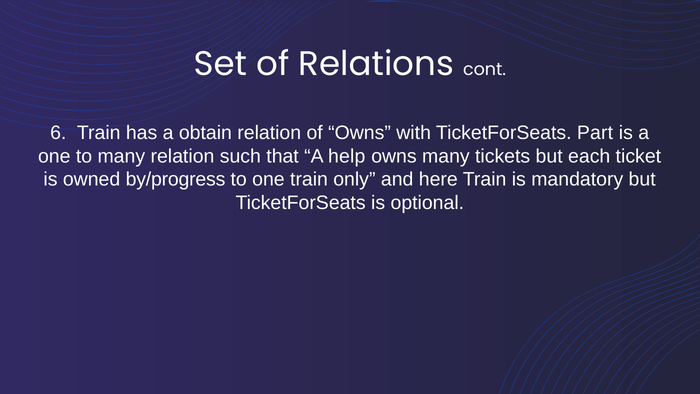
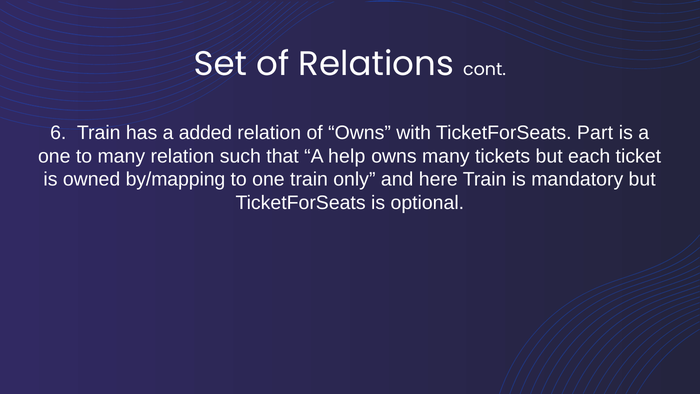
obtain: obtain -> added
by/progress: by/progress -> by/mapping
